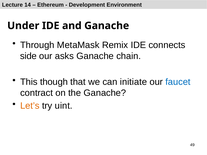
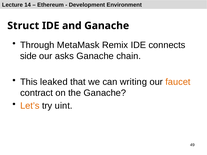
Under: Under -> Struct
though: though -> leaked
initiate: initiate -> writing
faucet colour: blue -> orange
